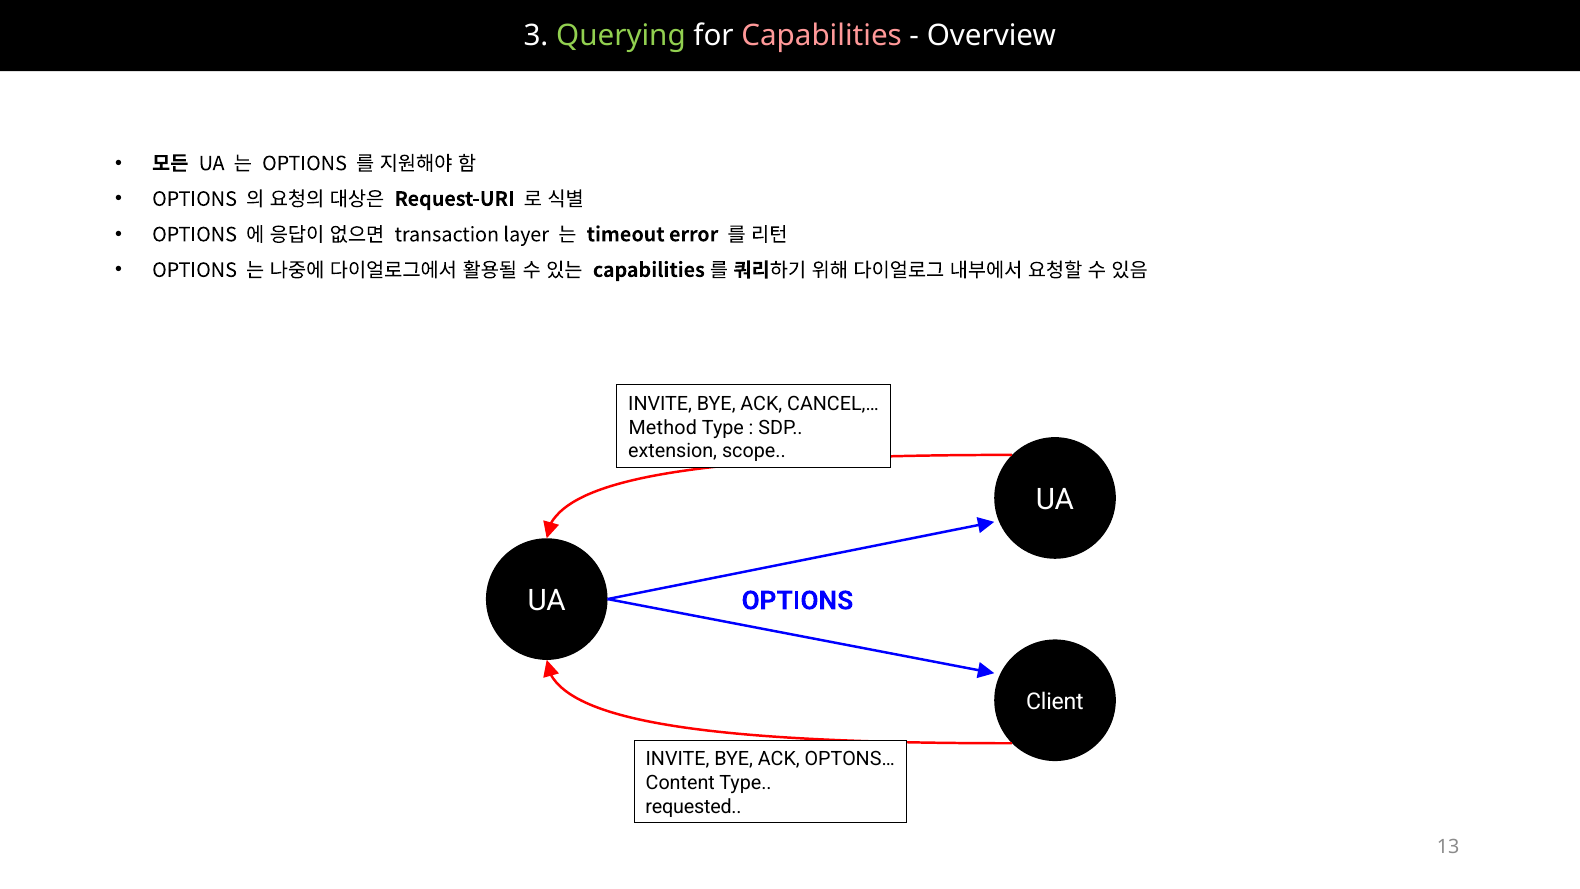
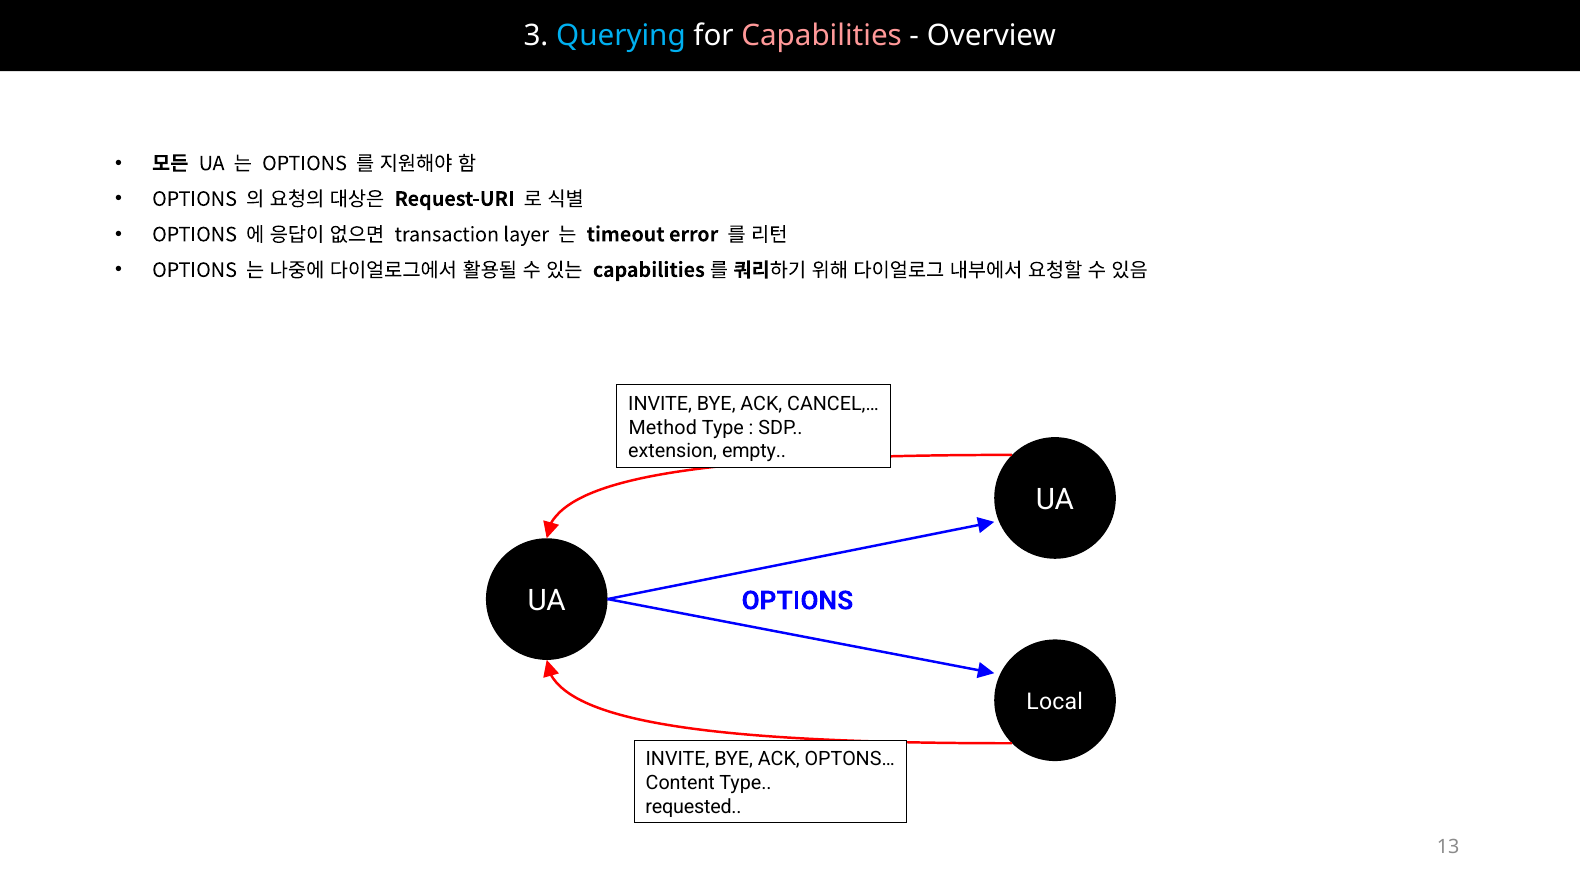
Querying colour: light green -> light blue
scope: scope -> empty
Client: Client -> Local
